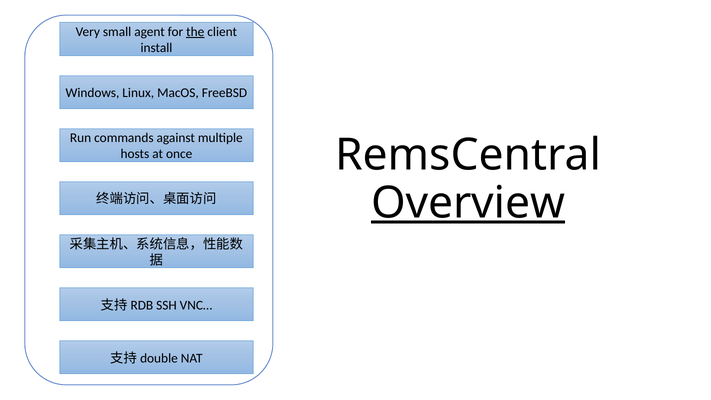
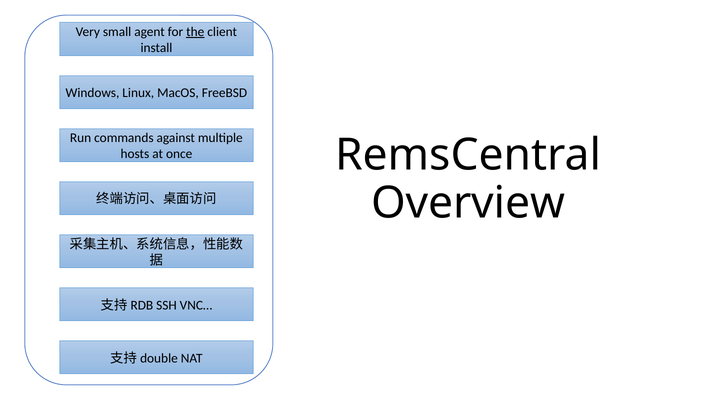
Overview underline: present -> none
